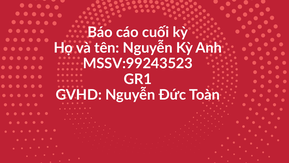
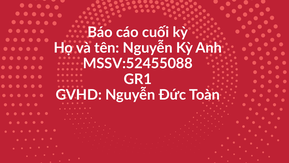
MSSV:99243523: MSSV:99243523 -> MSSV:52455088
